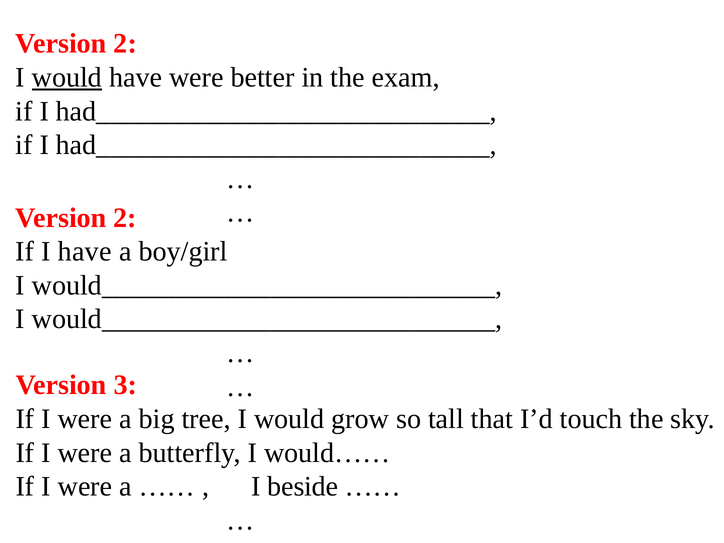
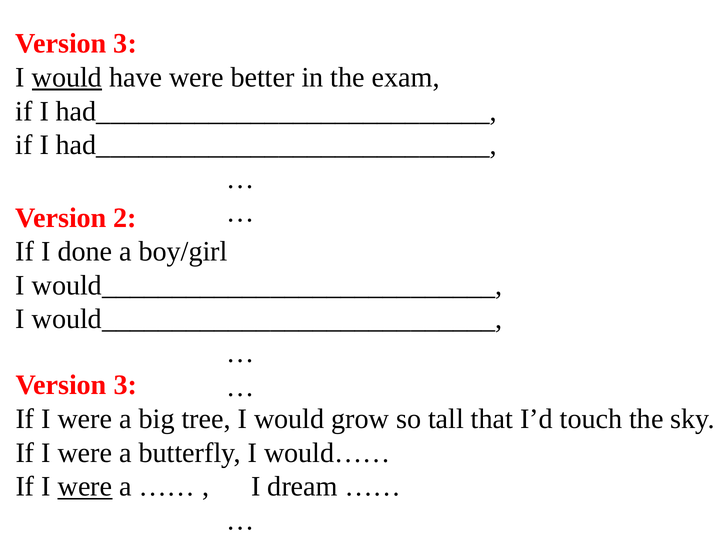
2 at (125, 44): 2 -> 3
I have: have -> done
were at (85, 487) underline: none -> present
beside: beside -> dream
